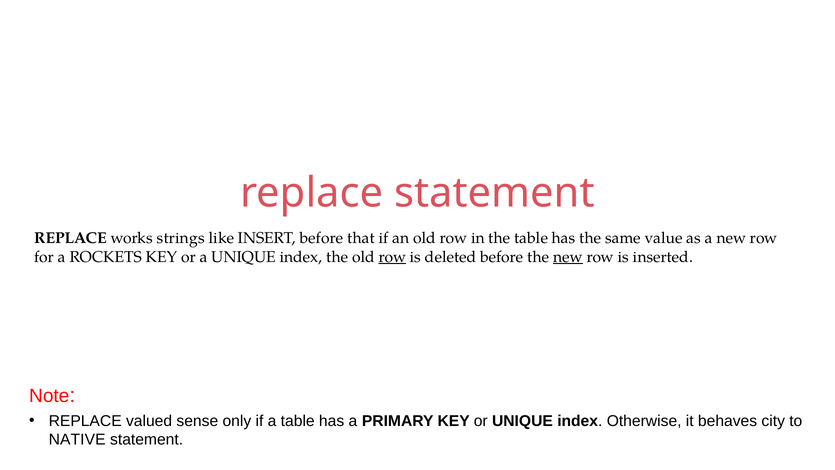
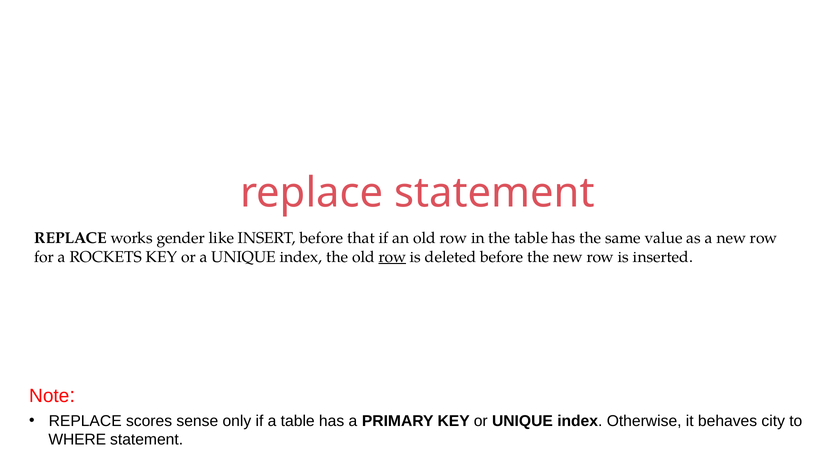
strings: strings -> gender
new at (568, 257) underline: present -> none
valued: valued -> scores
NATIVE: NATIVE -> WHERE
